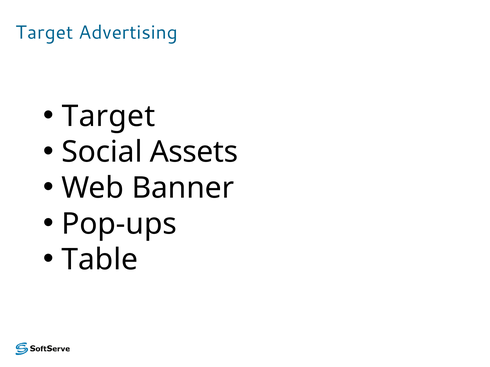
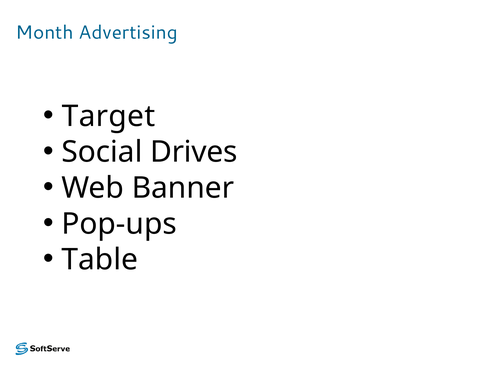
Target at (44, 33): Target -> Month
Assets: Assets -> Drives
